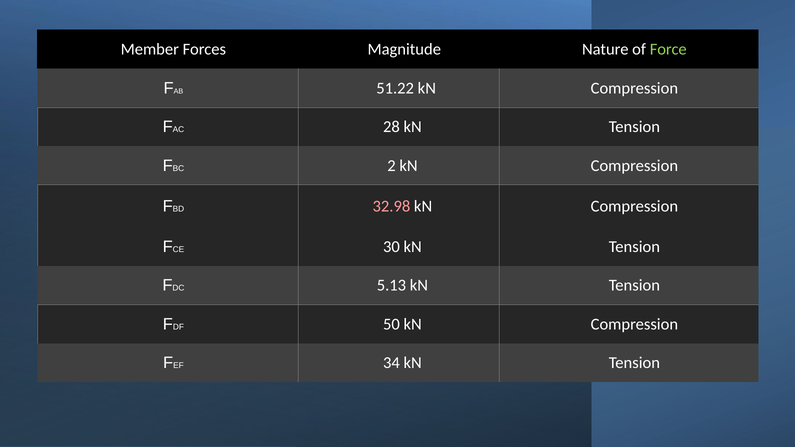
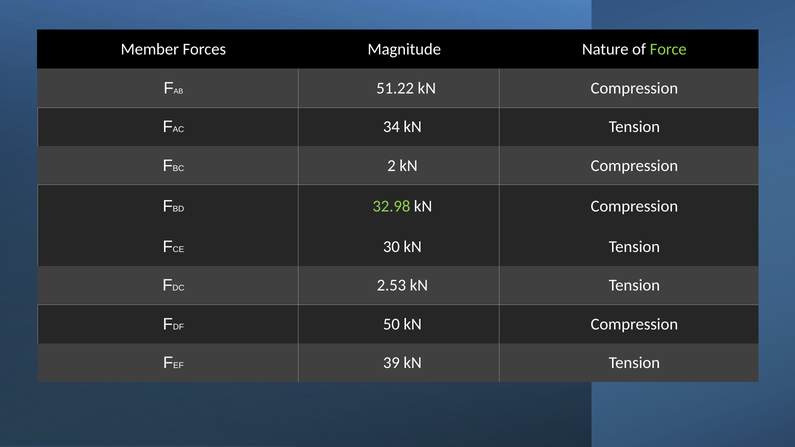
28: 28 -> 34
32.98 colour: pink -> light green
5.13: 5.13 -> 2.53
34: 34 -> 39
